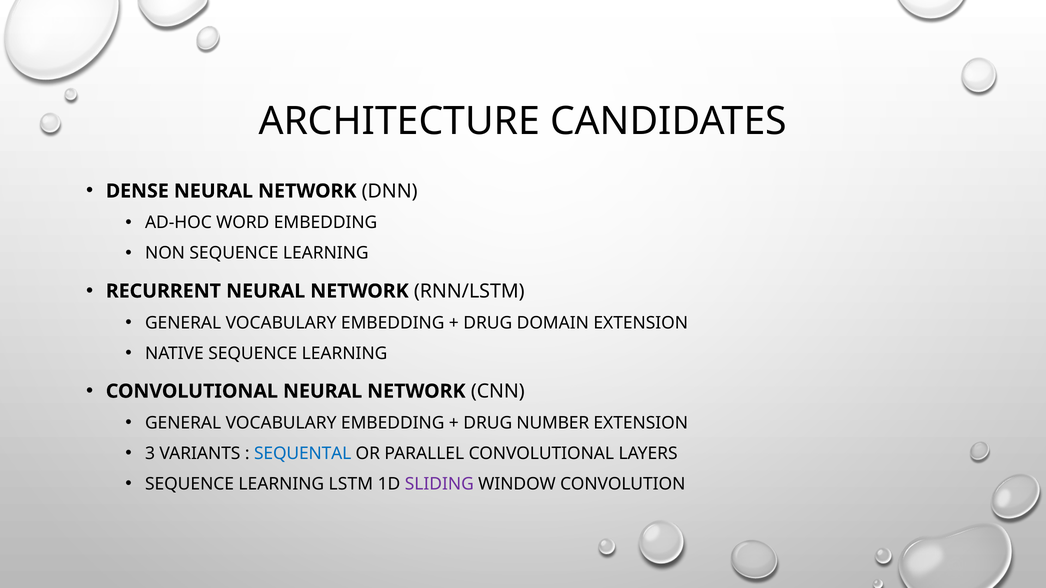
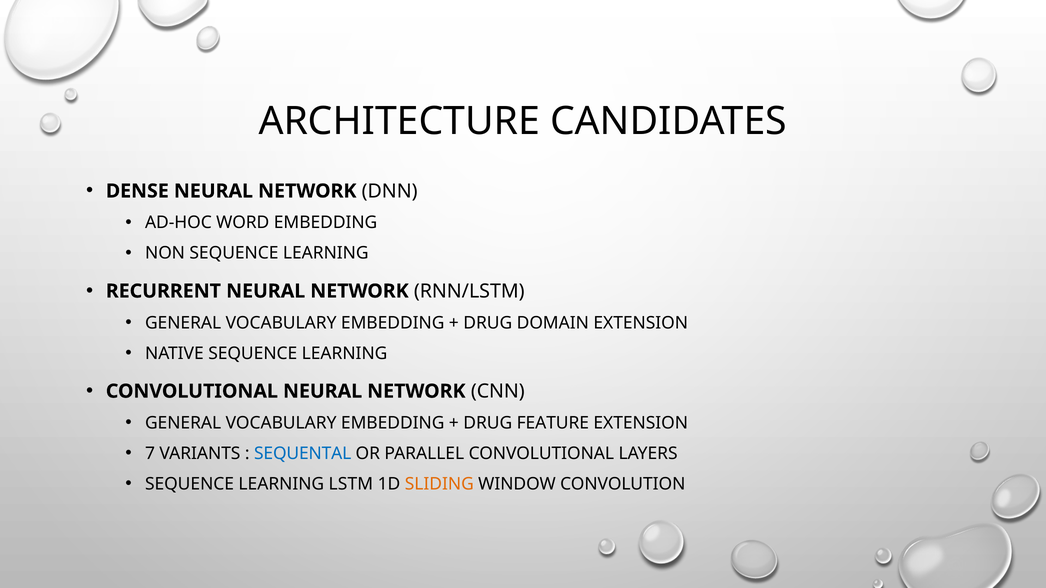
NUMBER: NUMBER -> FEATURE
3: 3 -> 7
SLIDING colour: purple -> orange
